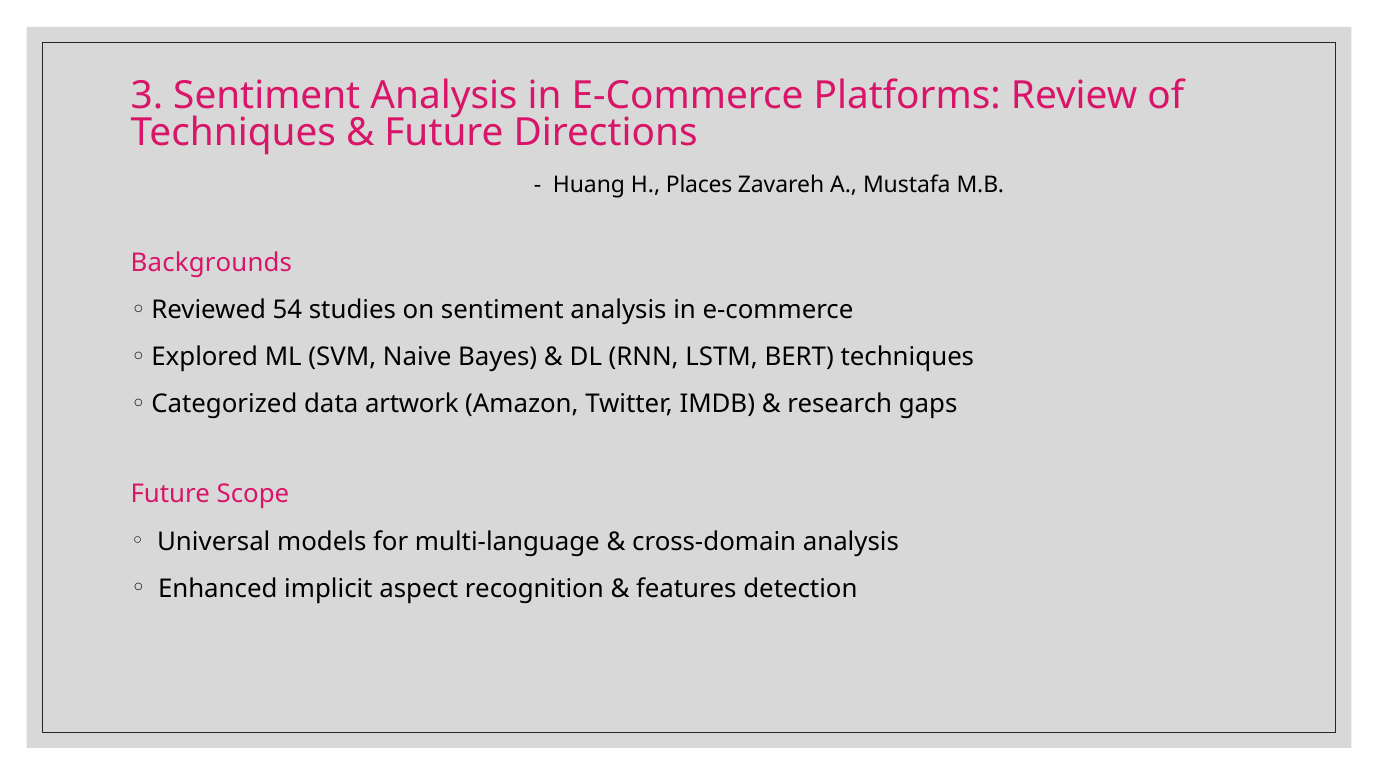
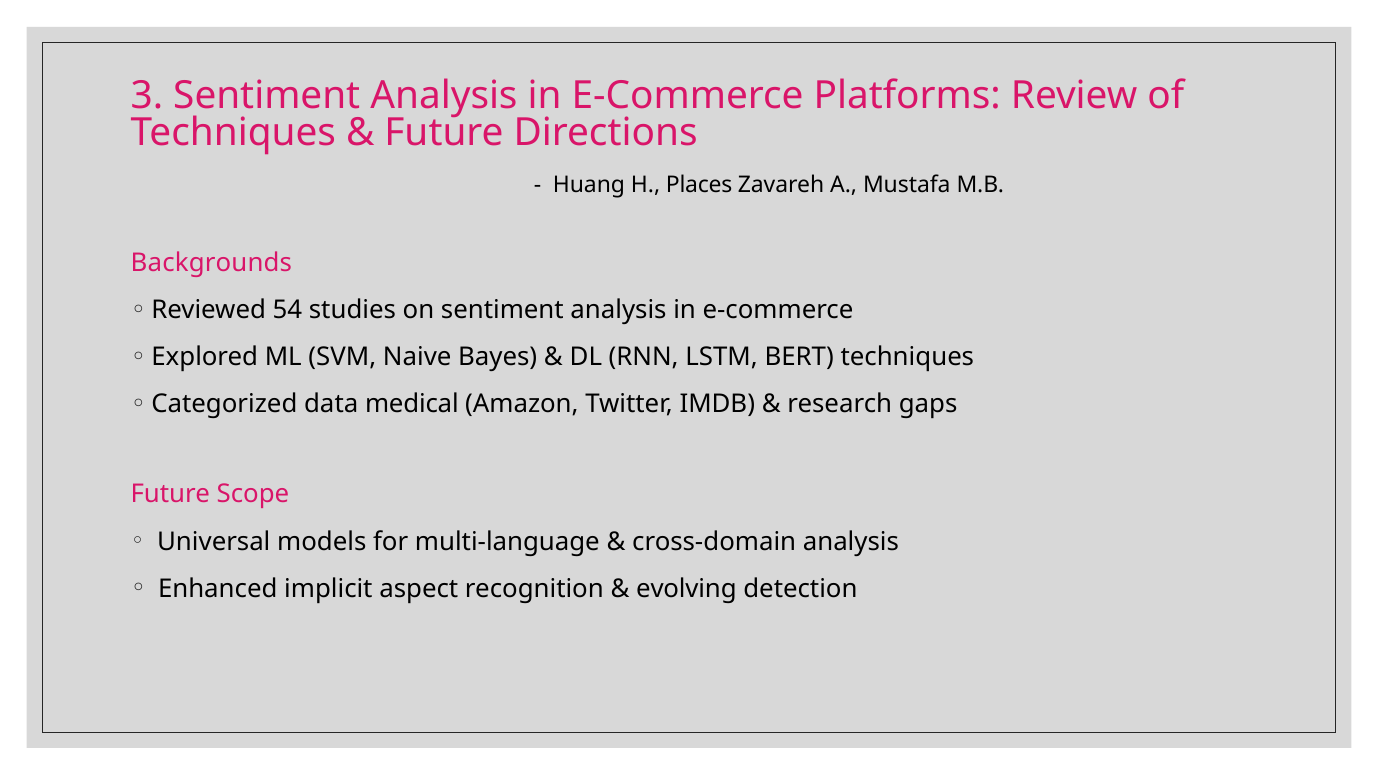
artwork: artwork -> medical
features: features -> evolving
